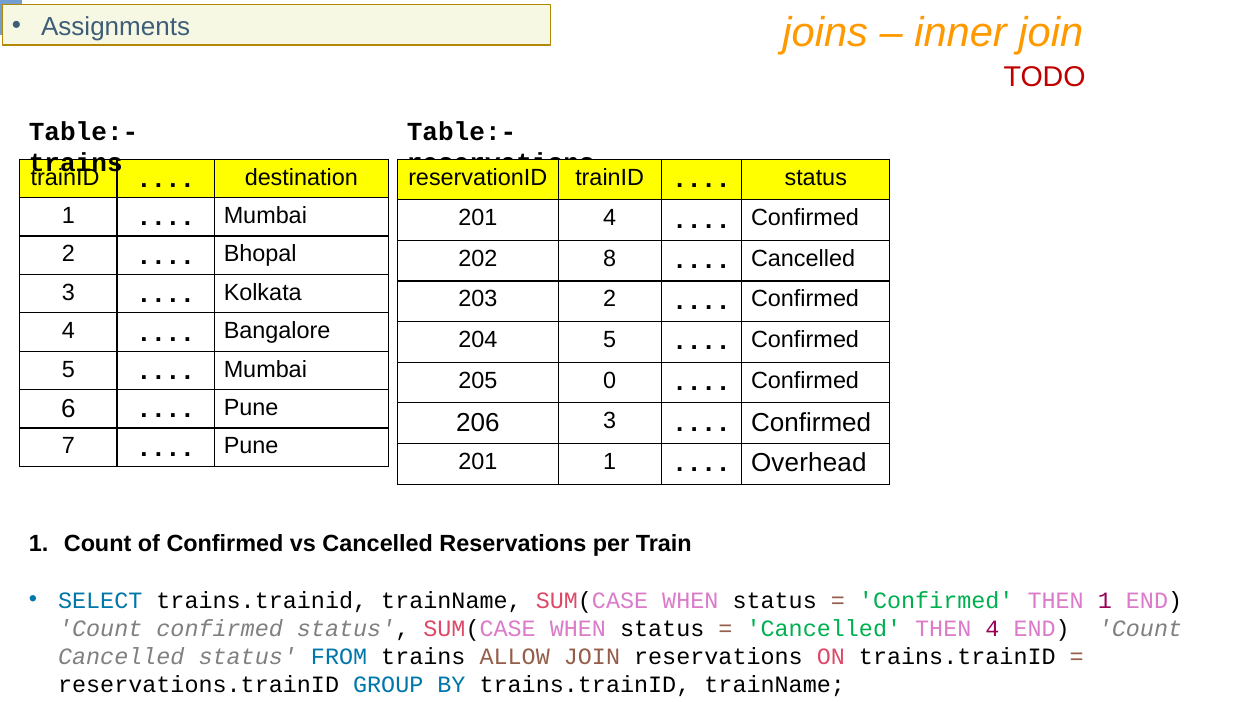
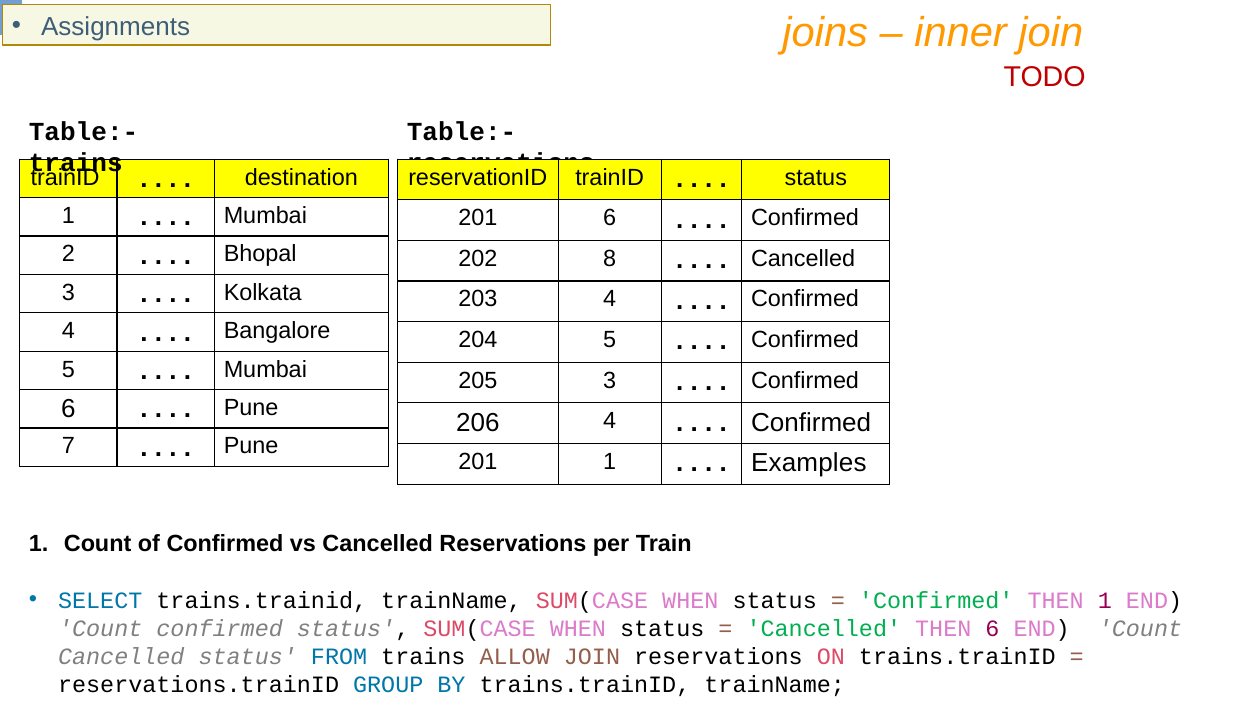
201 4: 4 -> 6
203 2: 2 -> 4
205 0: 0 -> 3
206 3: 3 -> 4
Overhead: Overhead -> Examples
THEN 4: 4 -> 6
